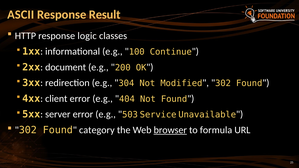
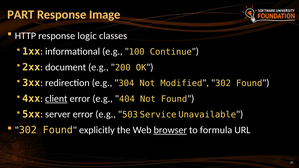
ASCII: ASCII -> PART
Result: Result -> Image
client underline: none -> present
category: category -> explicitly
